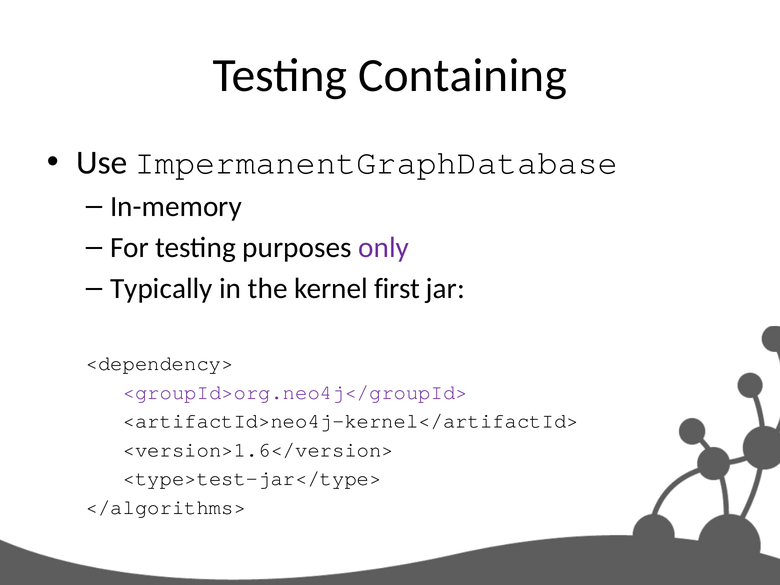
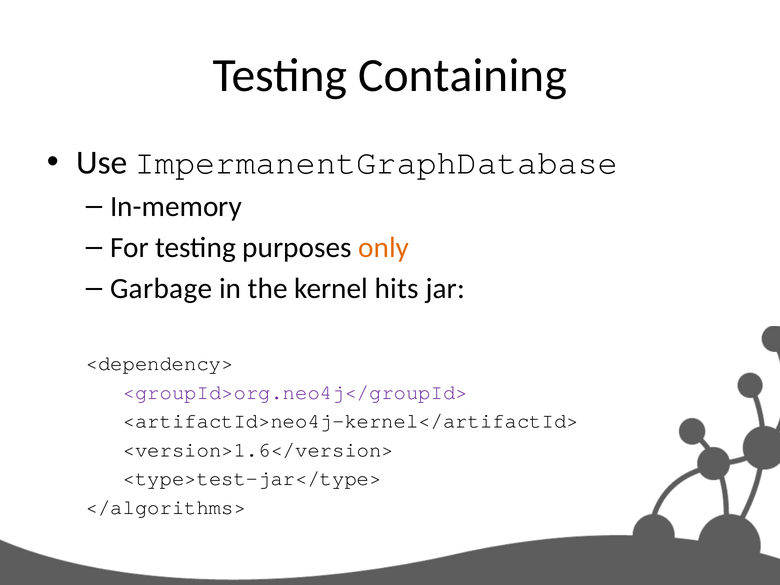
only colour: purple -> orange
Typically: Typically -> Garbage
first: first -> hits
